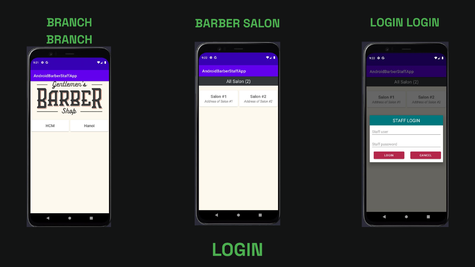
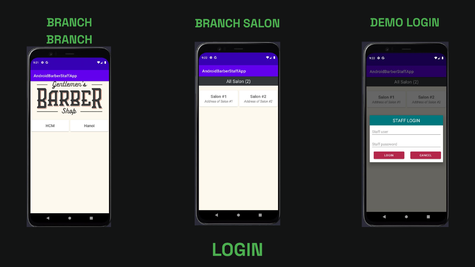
BARBER at (218, 23): BARBER -> BRANCH
SALON LOGIN: LOGIN -> DEMO
